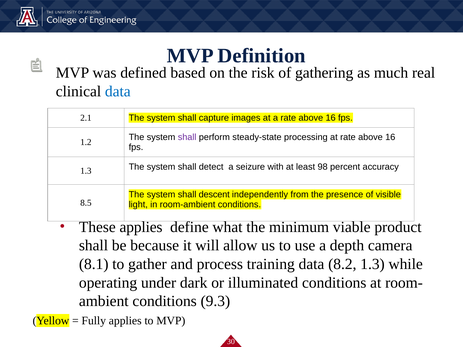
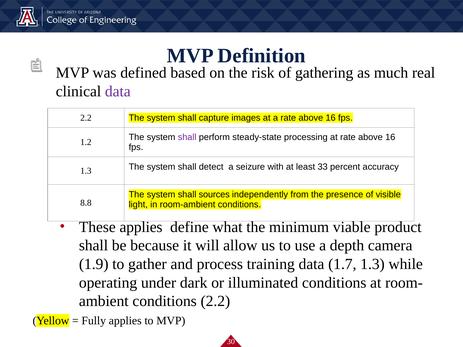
data at (118, 91) colour: blue -> purple
2.1 at (86, 118): 2.1 -> 2.2
98: 98 -> 33
descent: descent -> sources
8.5: 8.5 -> 8.8
8.1: 8.1 -> 1.9
8.2: 8.2 -> 1.7
conditions 9.3: 9.3 -> 2.2
